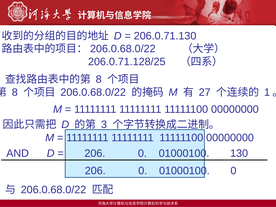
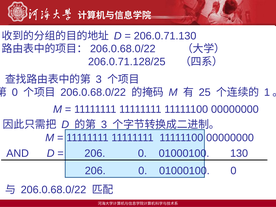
8 at (99, 79): 8 -> 3
8 at (15, 92): 8 -> 0
27: 27 -> 25
